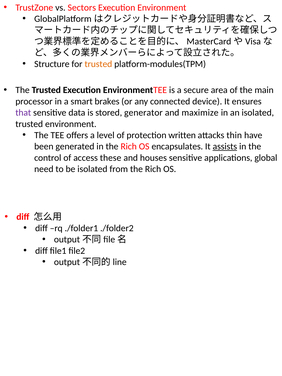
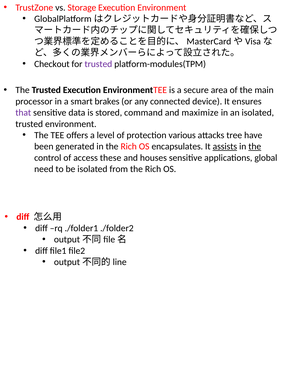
Sectors: Sectors -> Storage
Structure: Structure -> Checkout
trusted at (98, 64) colour: orange -> purple
generator: generator -> command
written: written -> various
thin: thin -> tree
the at (255, 146) underline: none -> present
